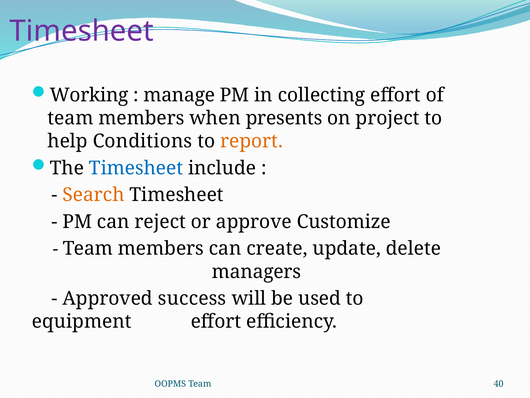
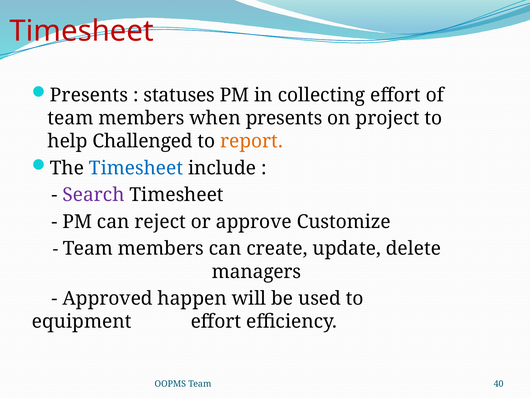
Timesheet at (82, 31) colour: purple -> red
Working at (89, 95): Working -> Presents
manage: manage -> statuses
Conditions: Conditions -> Challenged
Search colour: orange -> purple
success: success -> happen
